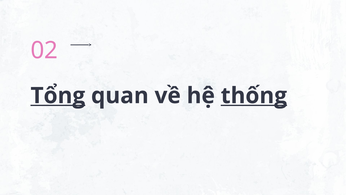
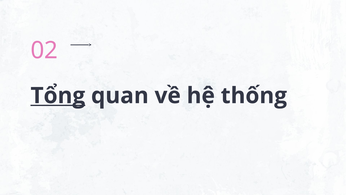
thống underline: present -> none
